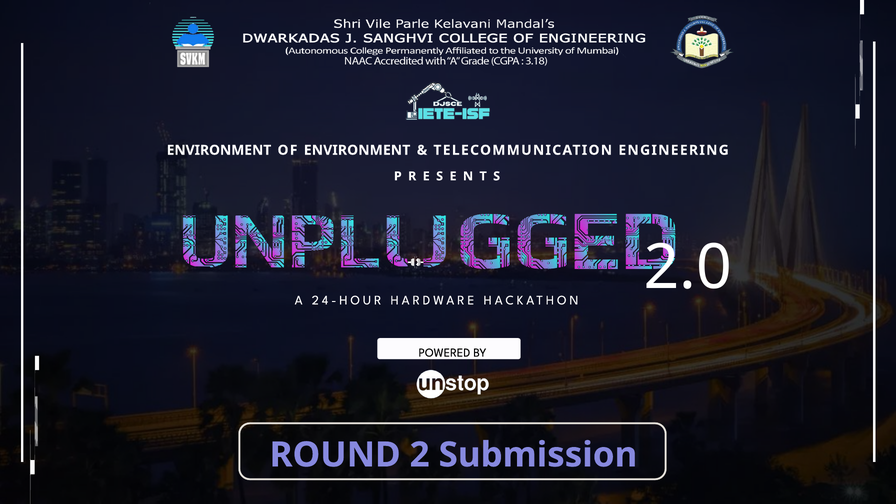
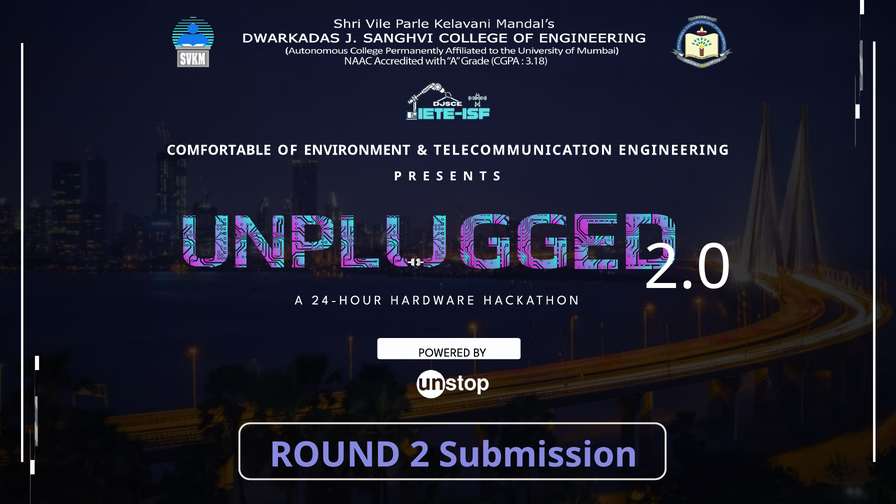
ENVIRONMENT at (219, 150): ENVIRONMENT -> COMFORTABLE
